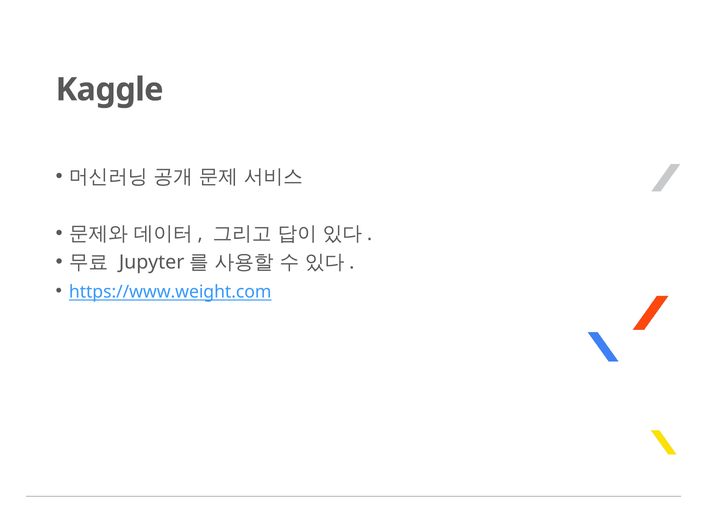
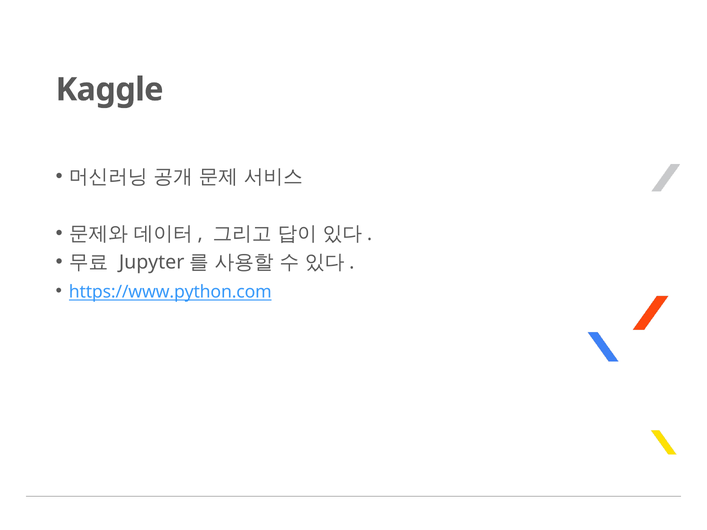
https://www.weight.com: https://www.weight.com -> https://www.python.com
